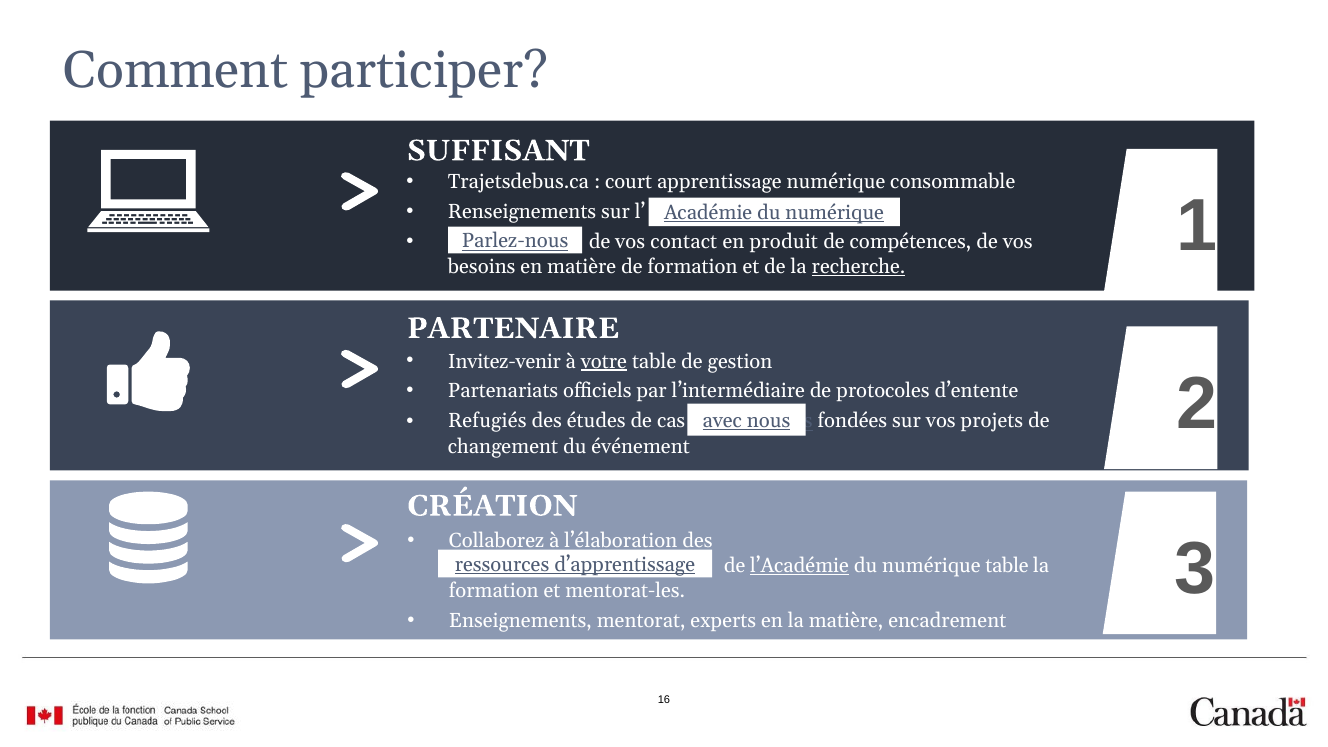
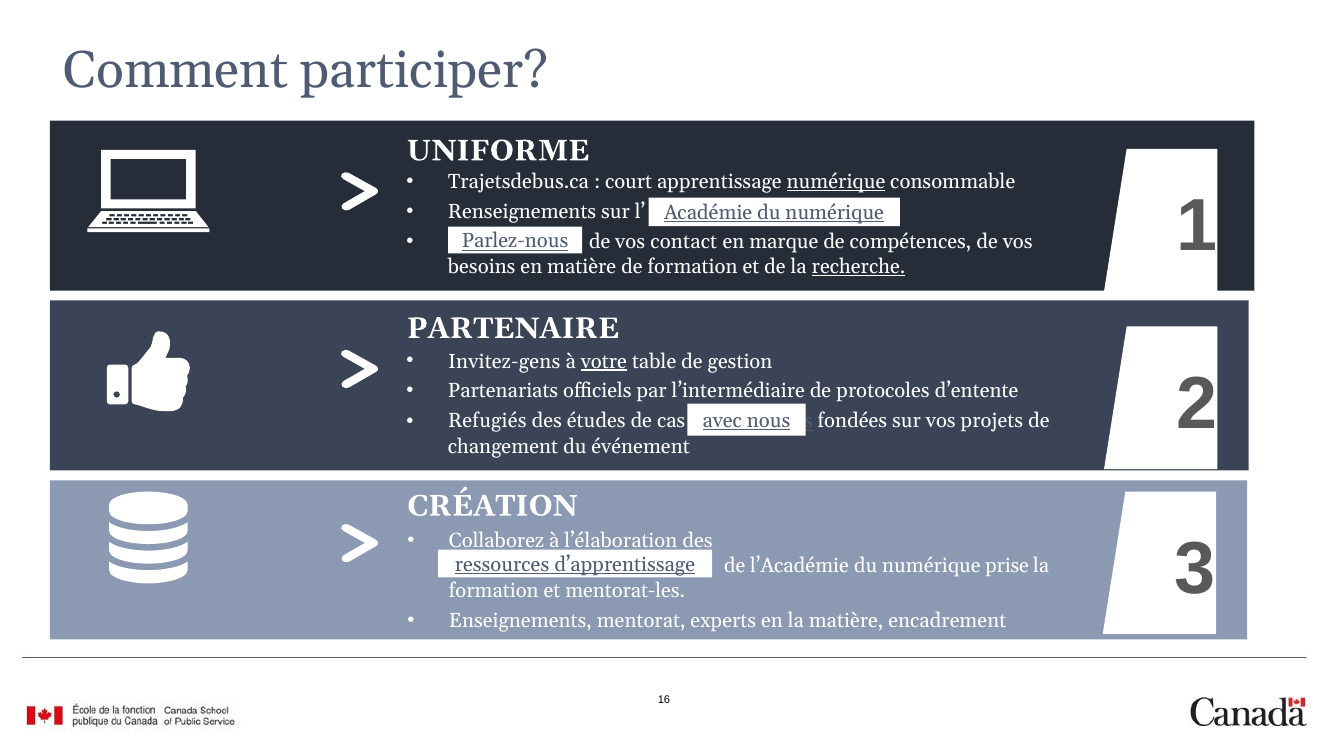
SUFFISANT: SUFFISANT -> UNIFORME
numérique at (836, 182) underline: none -> present
produit: produit -> marque
Invitez-venir: Invitez-venir -> Invitez-gens
l’Académie underline: present -> none
numérique table: table -> prise
